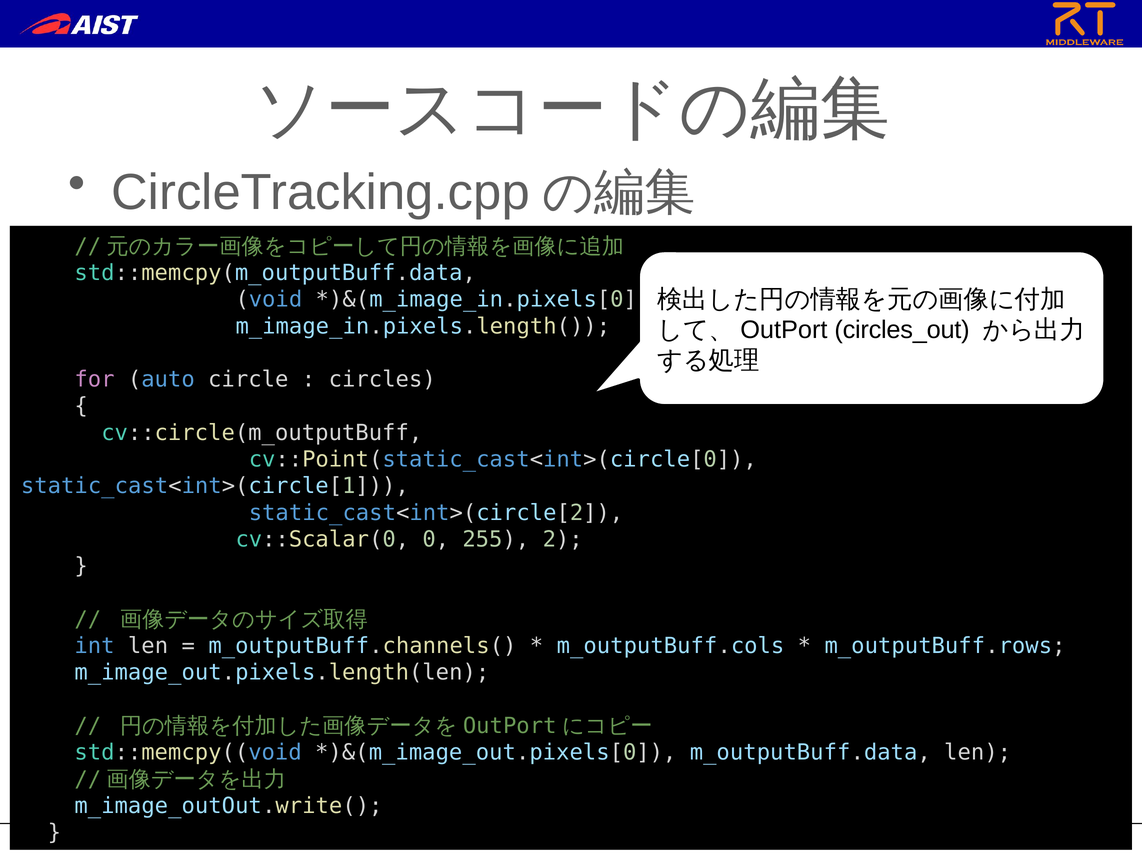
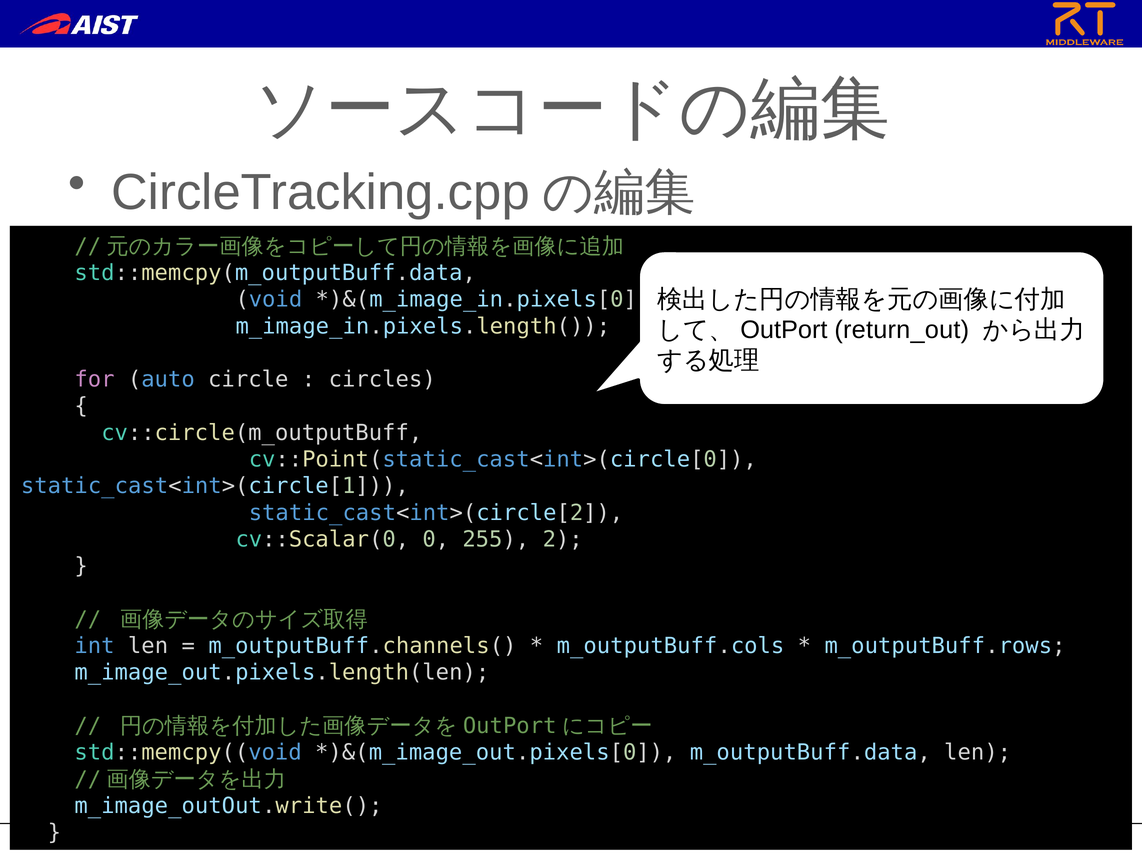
circles_out: circles_out -> return_out
